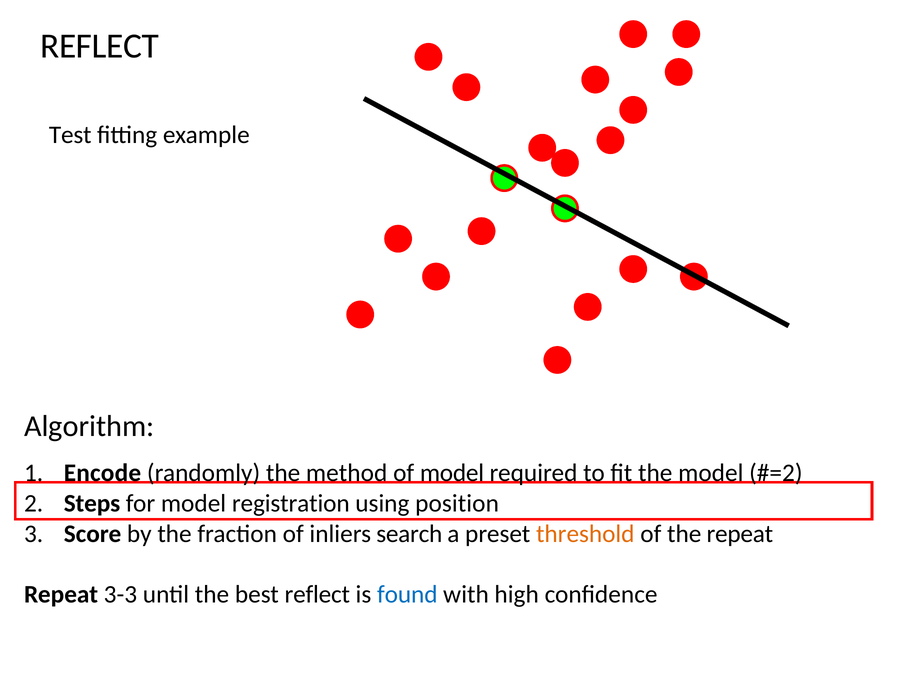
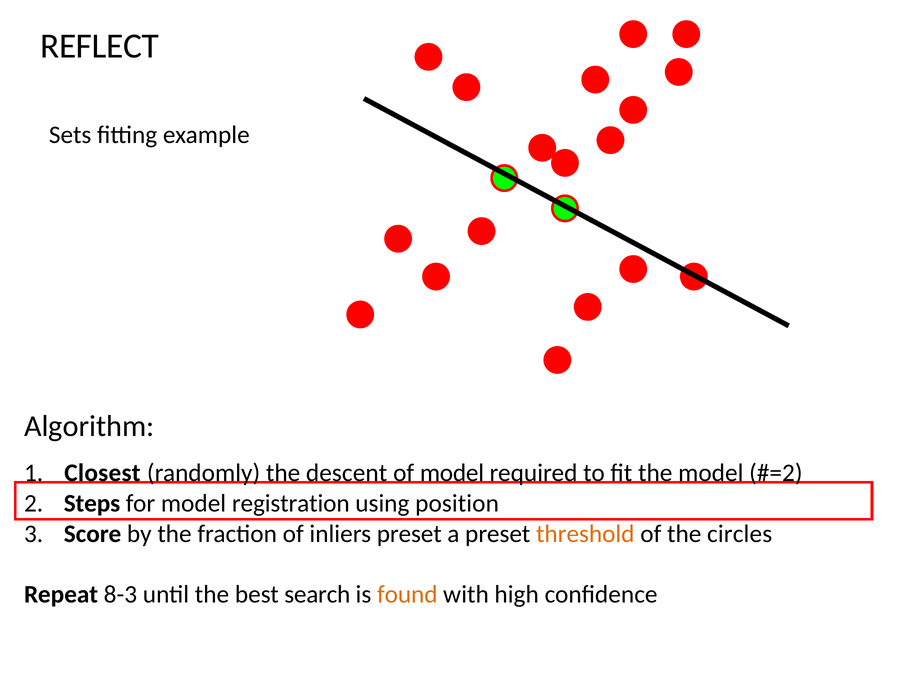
Test: Test -> Sets
Encode: Encode -> Closest
method: method -> descent
inliers search: search -> preset
the repeat: repeat -> circles
3-3: 3-3 -> 8-3
best reflect: reflect -> search
found colour: blue -> orange
